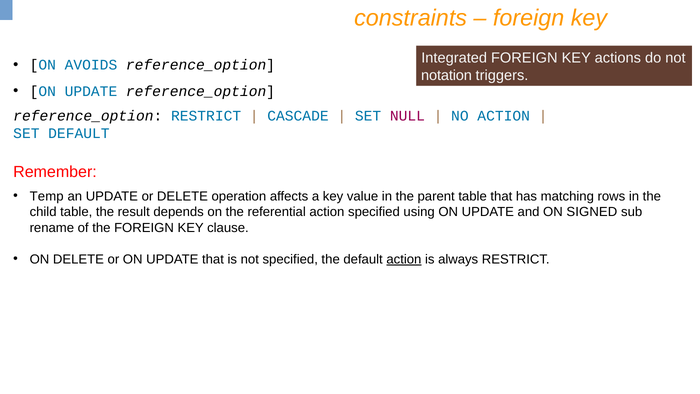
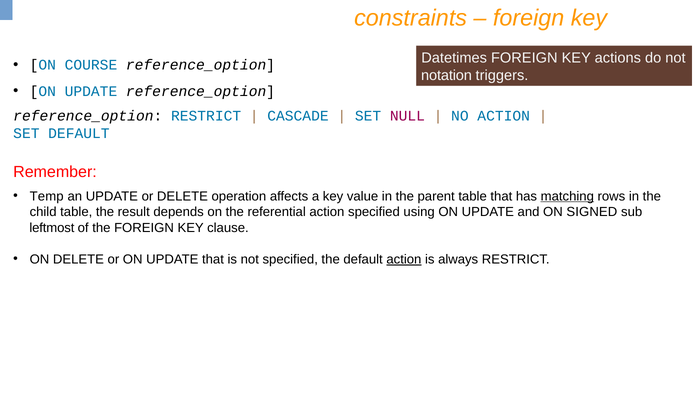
Integrated: Integrated -> Datetimes
AVOIDS: AVOIDS -> COURSE
matching underline: none -> present
rename: rename -> leftmost
